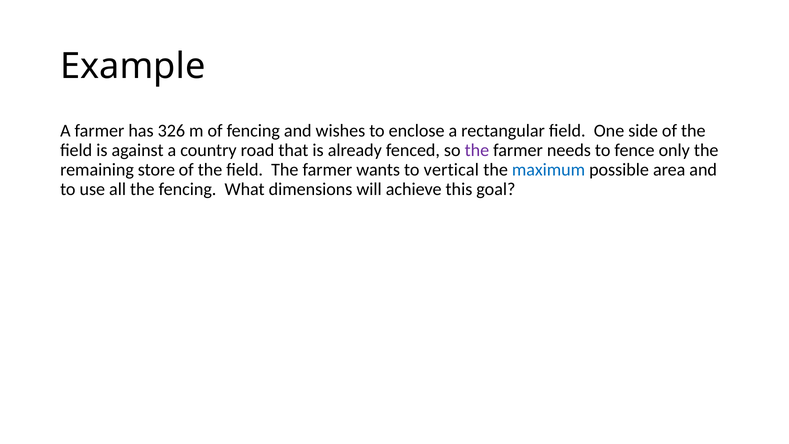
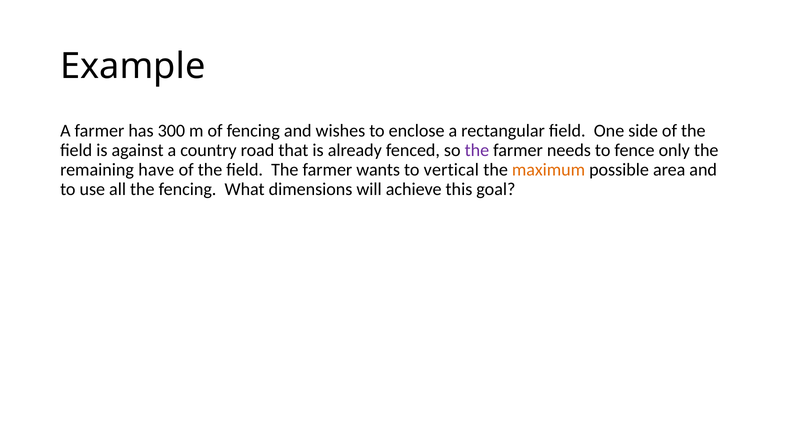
326: 326 -> 300
store: store -> have
maximum colour: blue -> orange
